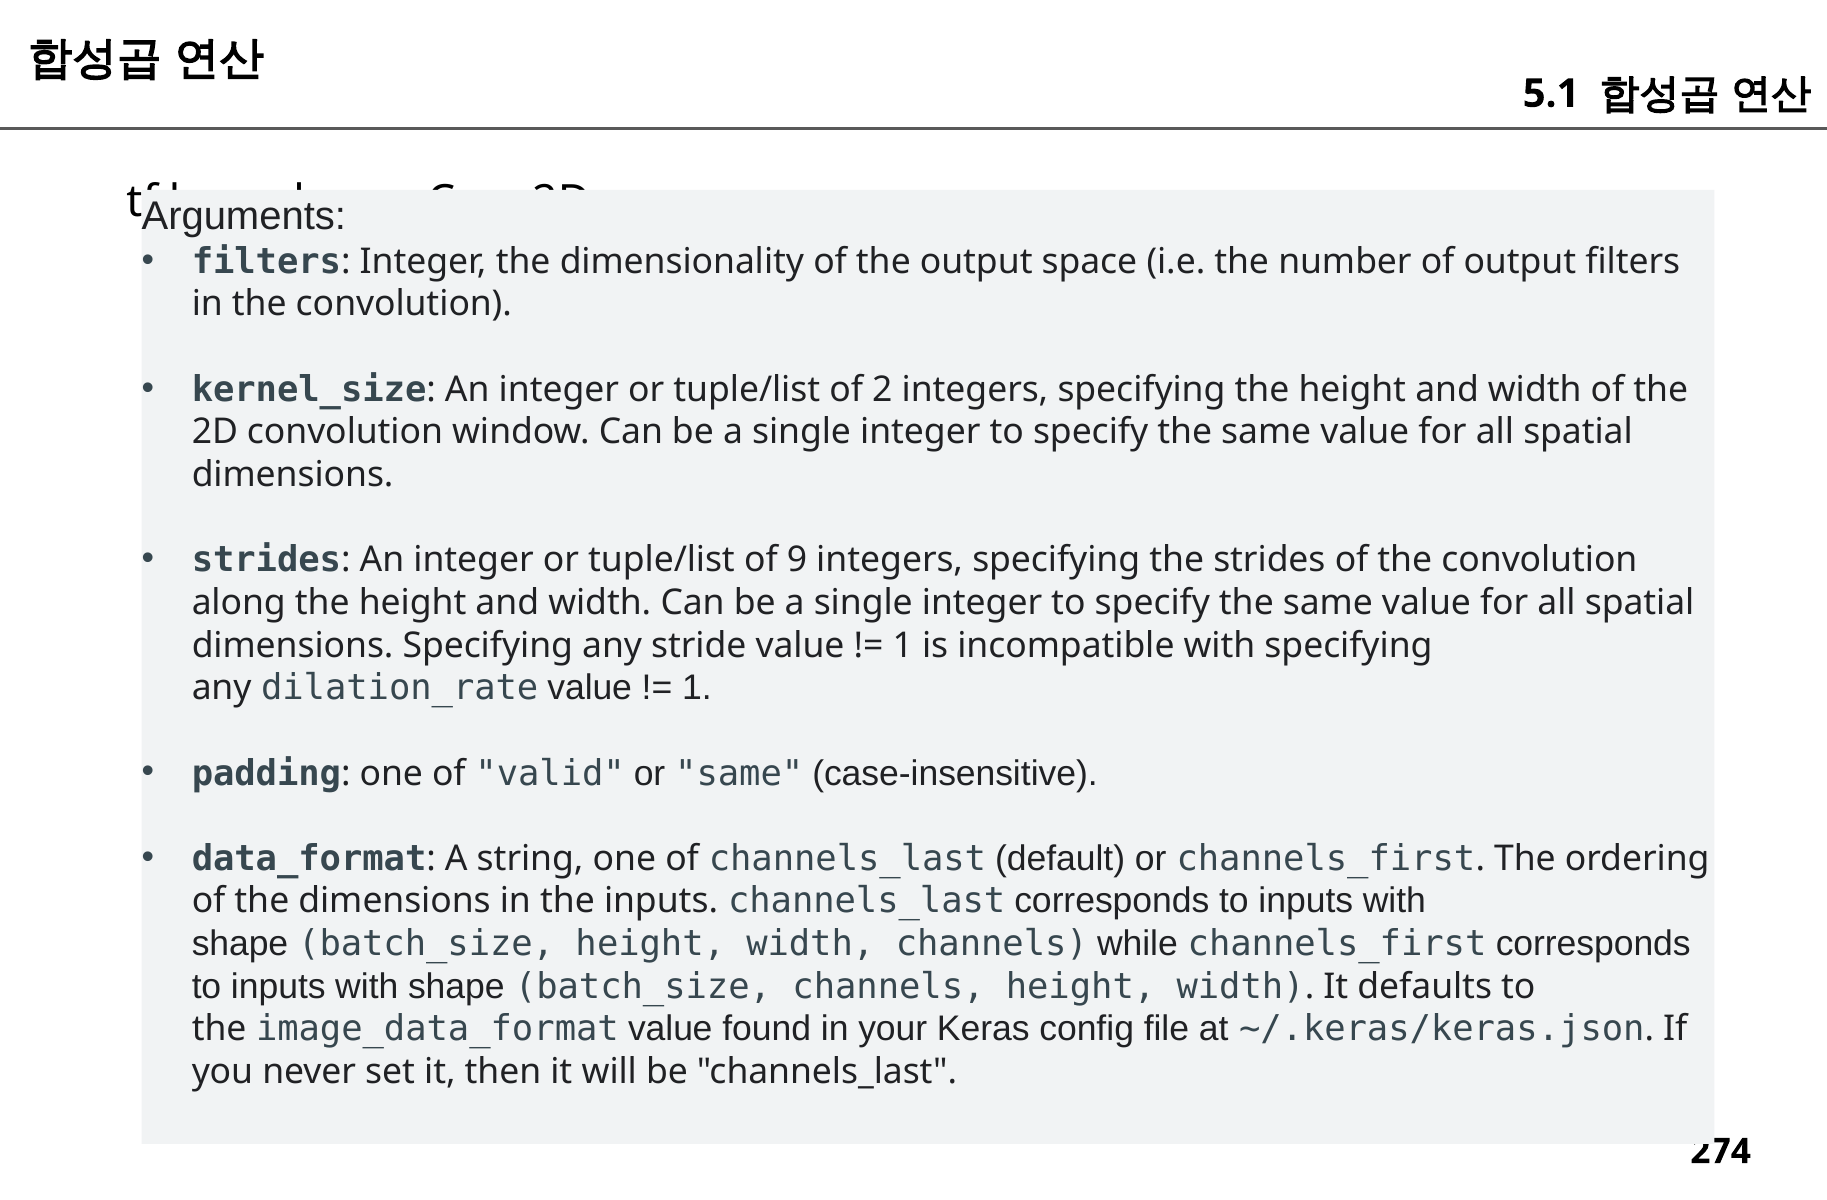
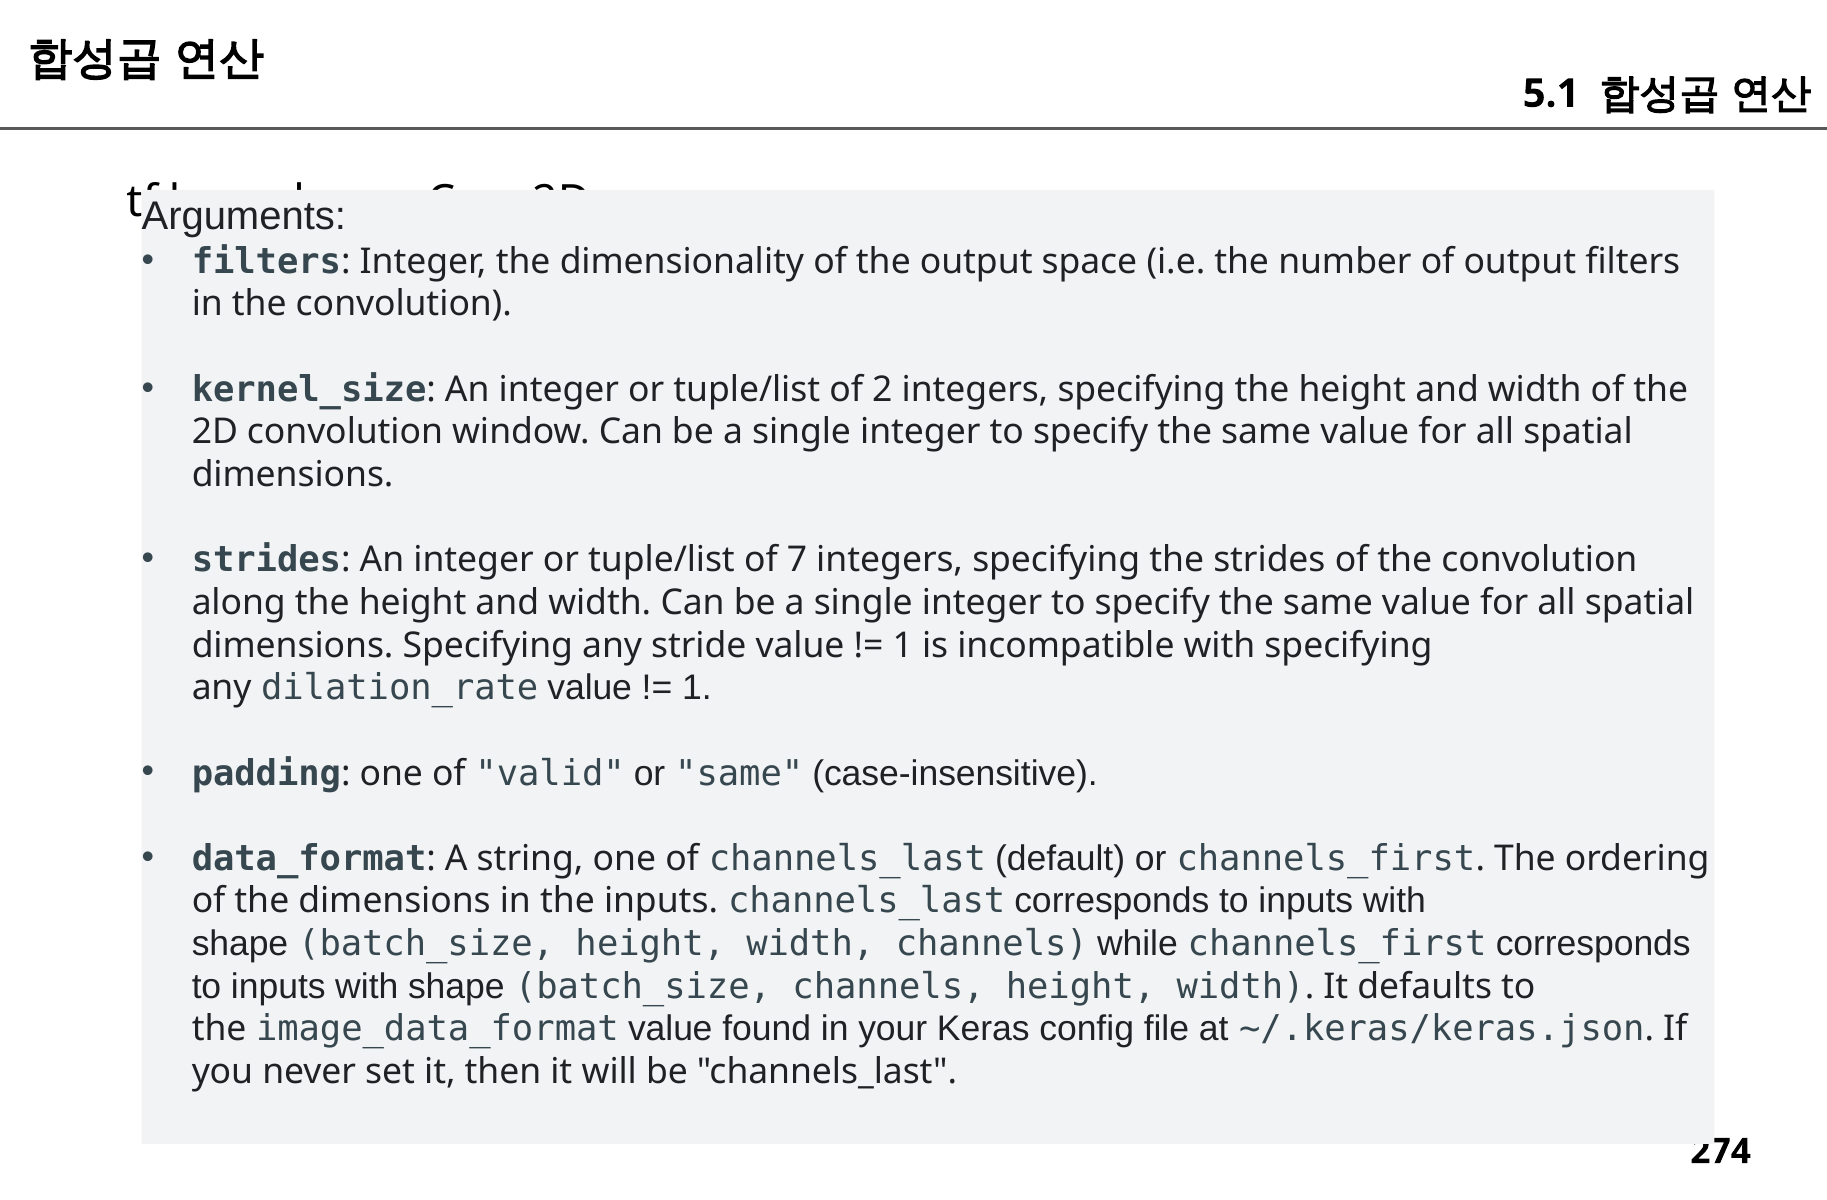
9: 9 -> 7
